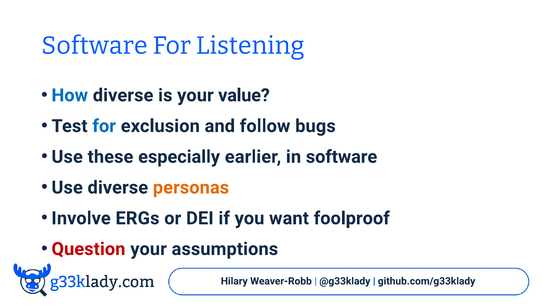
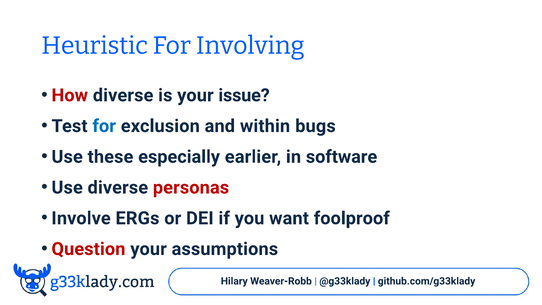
Software at (94, 46): Software -> Heuristic
Listening: Listening -> Involving
How colour: blue -> red
value: value -> issue
follow: follow -> within
personas colour: orange -> red
